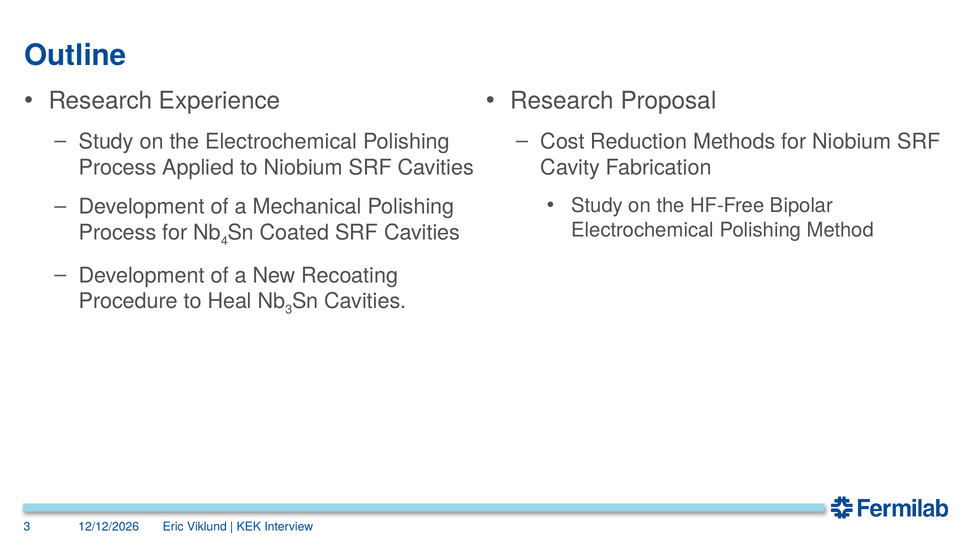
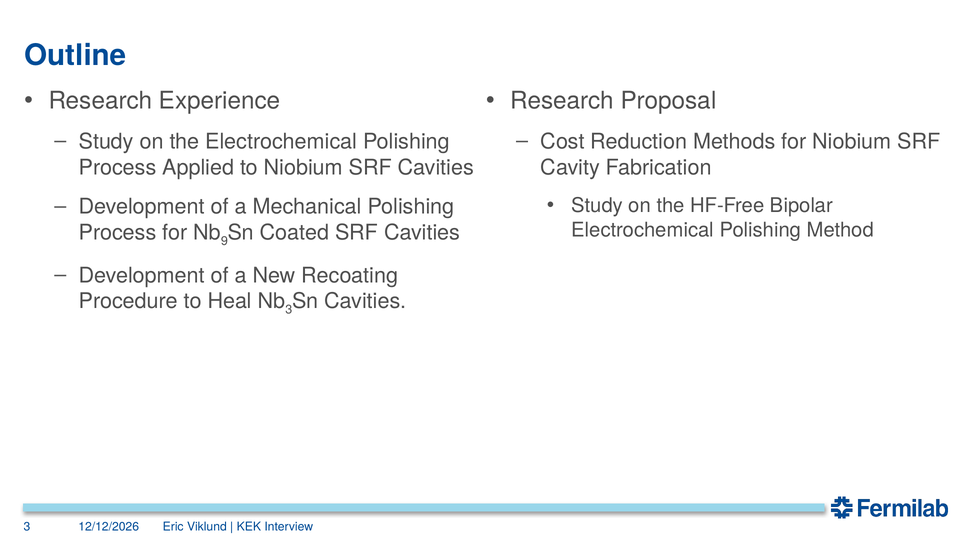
4: 4 -> 9
